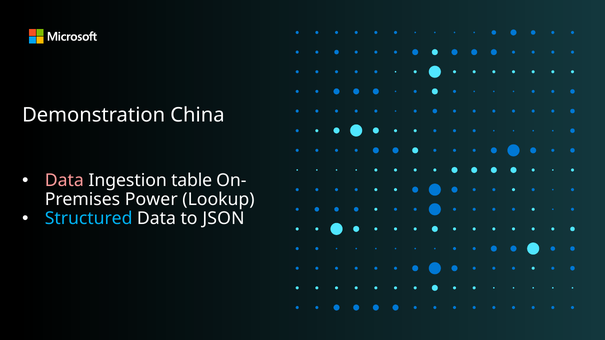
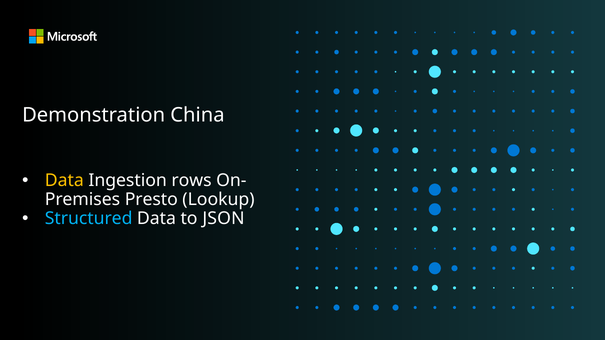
Data at (64, 181) colour: pink -> yellow
table: table -> rows
Power: Power -> Presto
